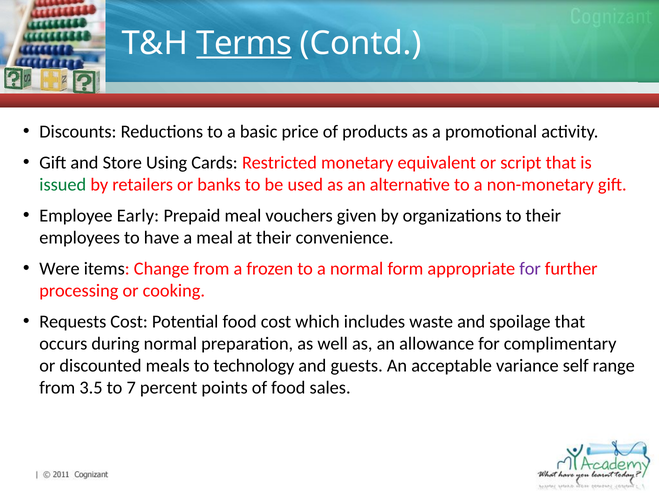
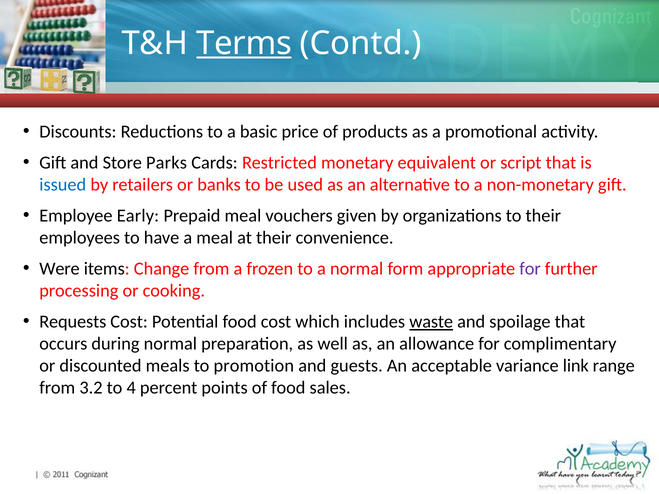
Using: Using -> Parks
issued colour: green -> blue
waste underline: none -> present
technology: technology -> promotion
self: self -> link
3.5: 3.5 -> 3.2
7: 7 -> 4
